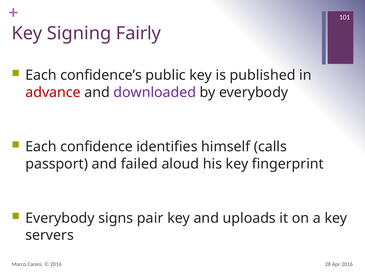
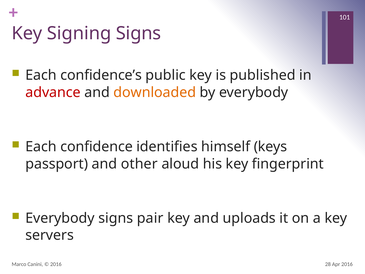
Signing Fairly: Fairly -> Signs
downloaded colour: purple -> orange
calls: calls -> keys
failed: failed -> other
